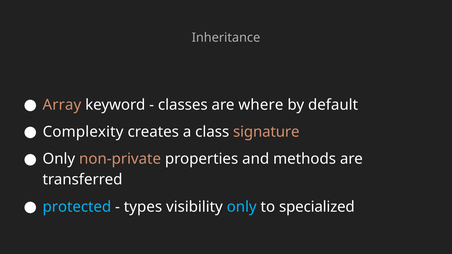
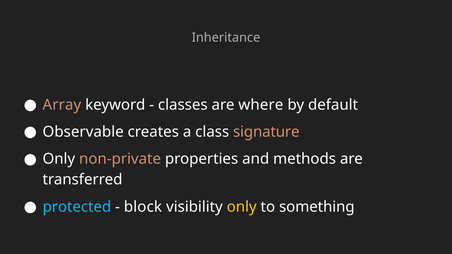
Complexity: Complexity -> Observable
types: types -> block
only at (242, 207) colour: light blue -> yellow
specialized: specialized -> something
